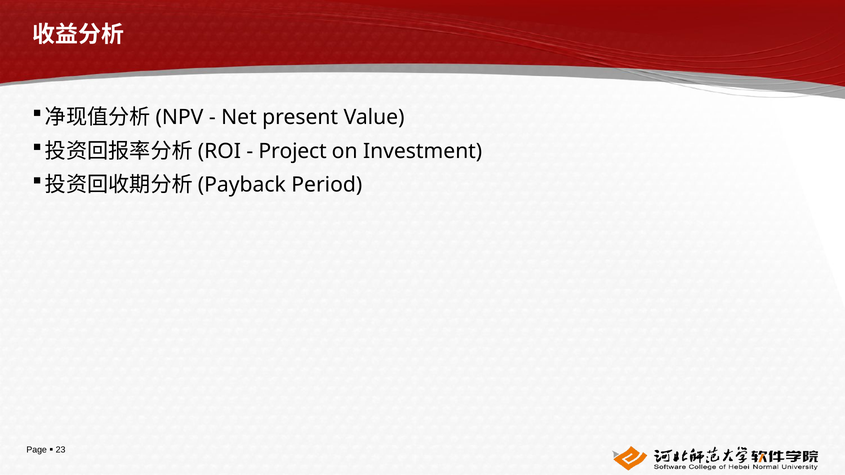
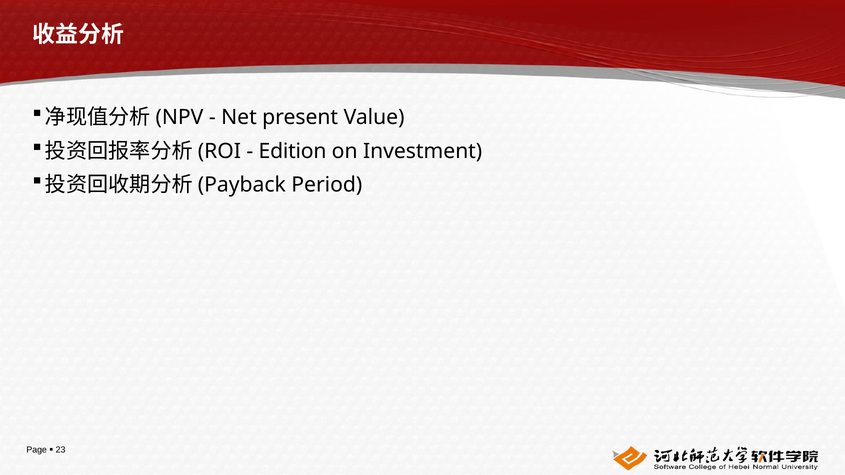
Project: Project -> Edition
